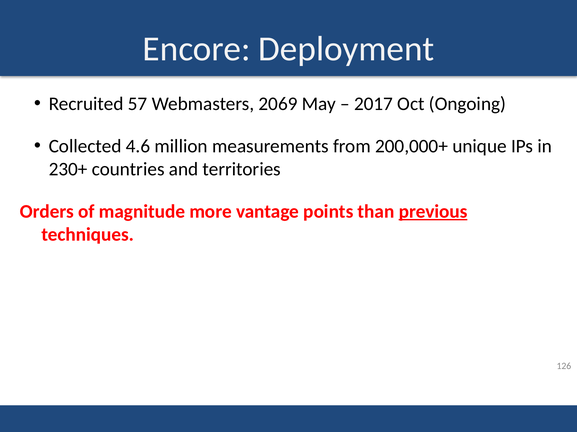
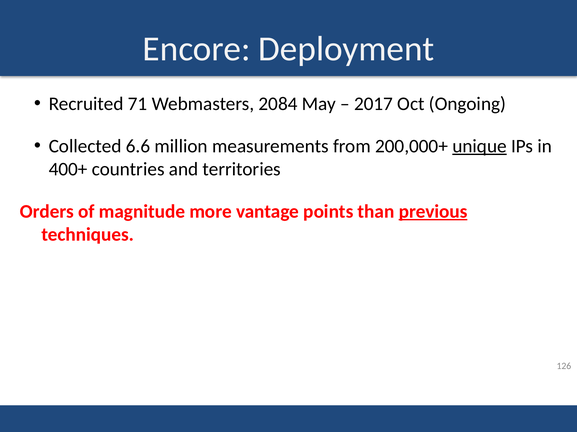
57: 57 -> 71
2069: 2069 -> 2084
4.6: 4.6 -> 6.6
unique underline: none -> present
230+: 230+ -> 400+
